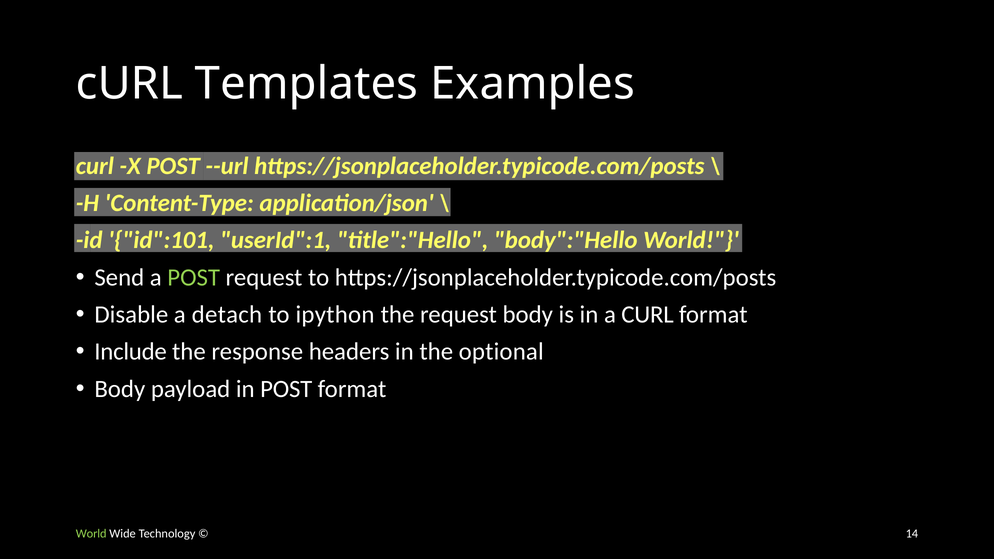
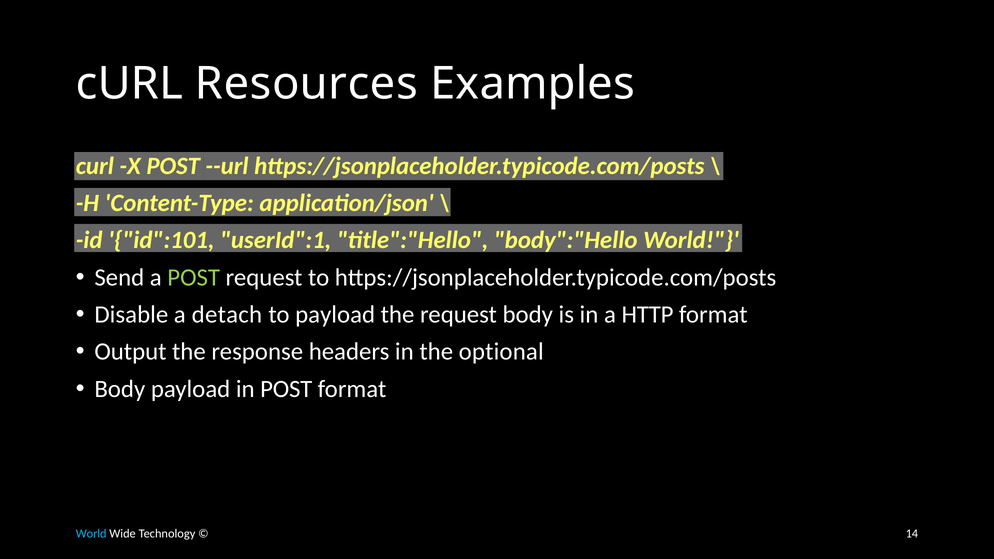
Templates: Templates -> Resources
to ipython: ipython -> payload
a CURL: CURL -> HTTP
Include: Include -> Output
World at (91, 534) colour: light green -> light blue
